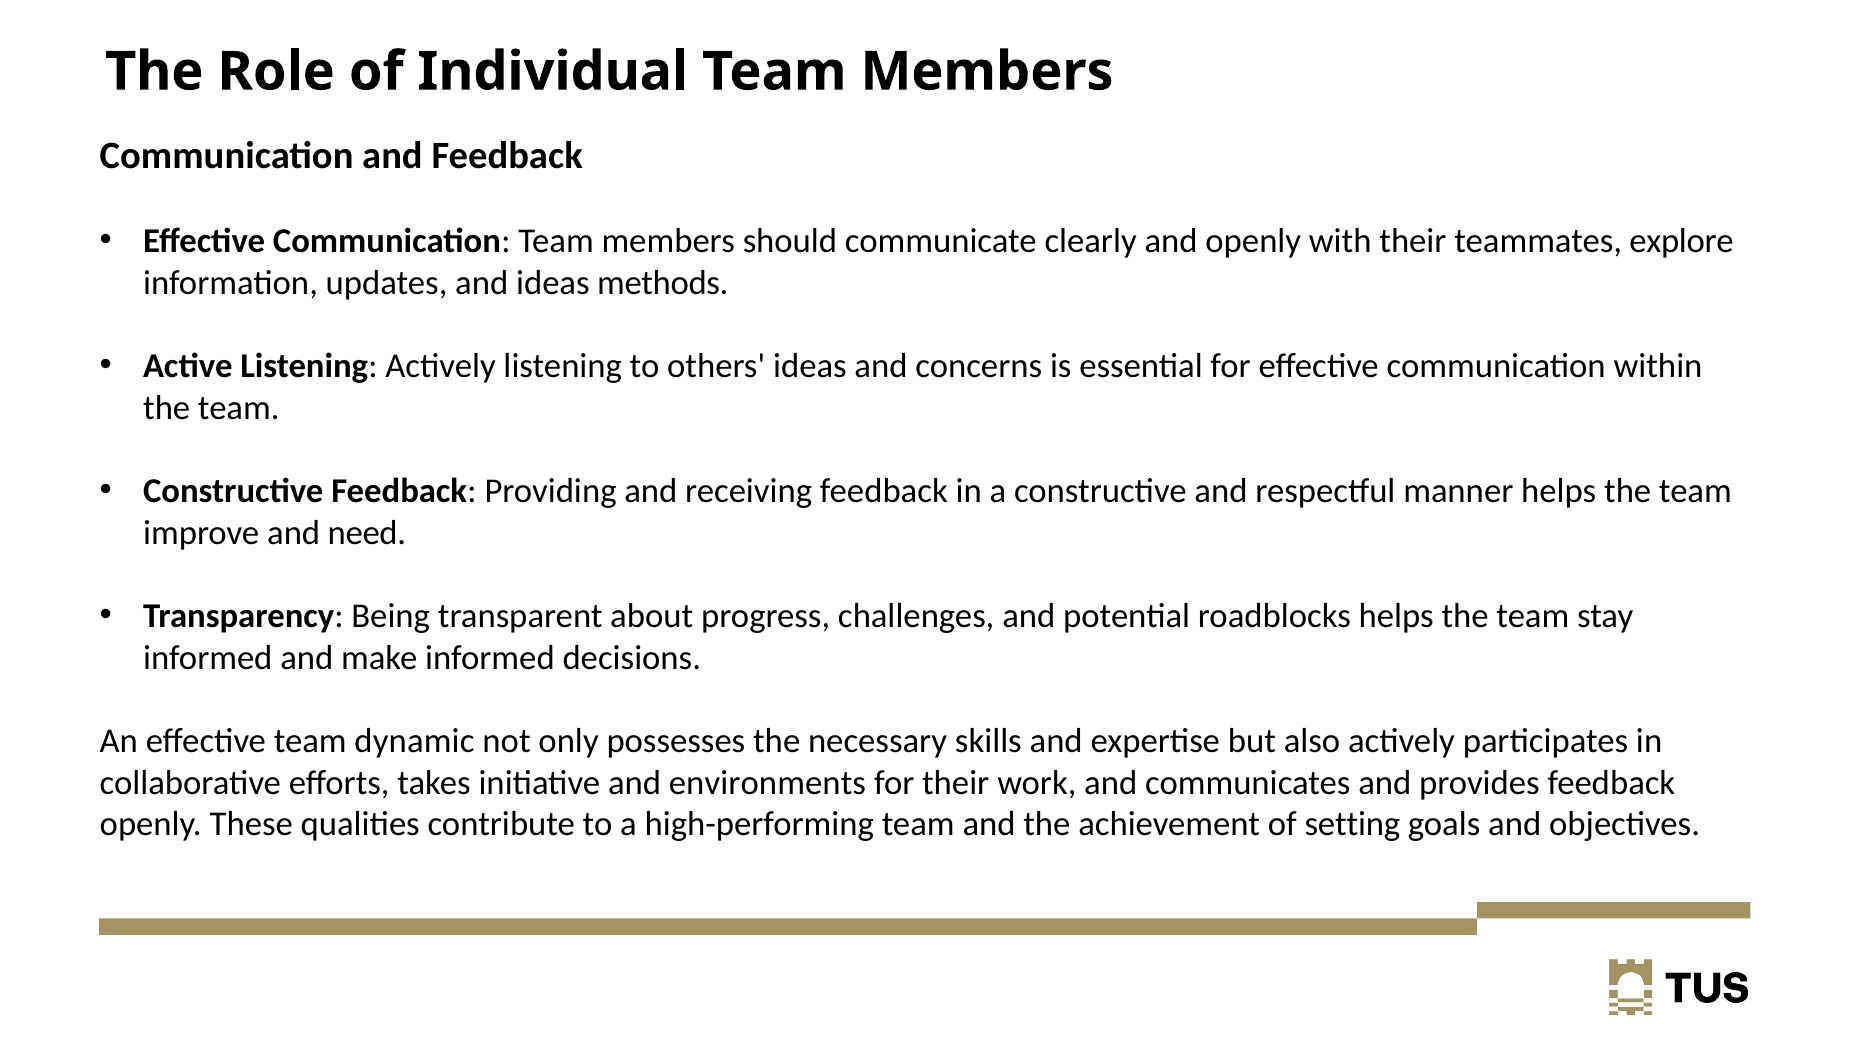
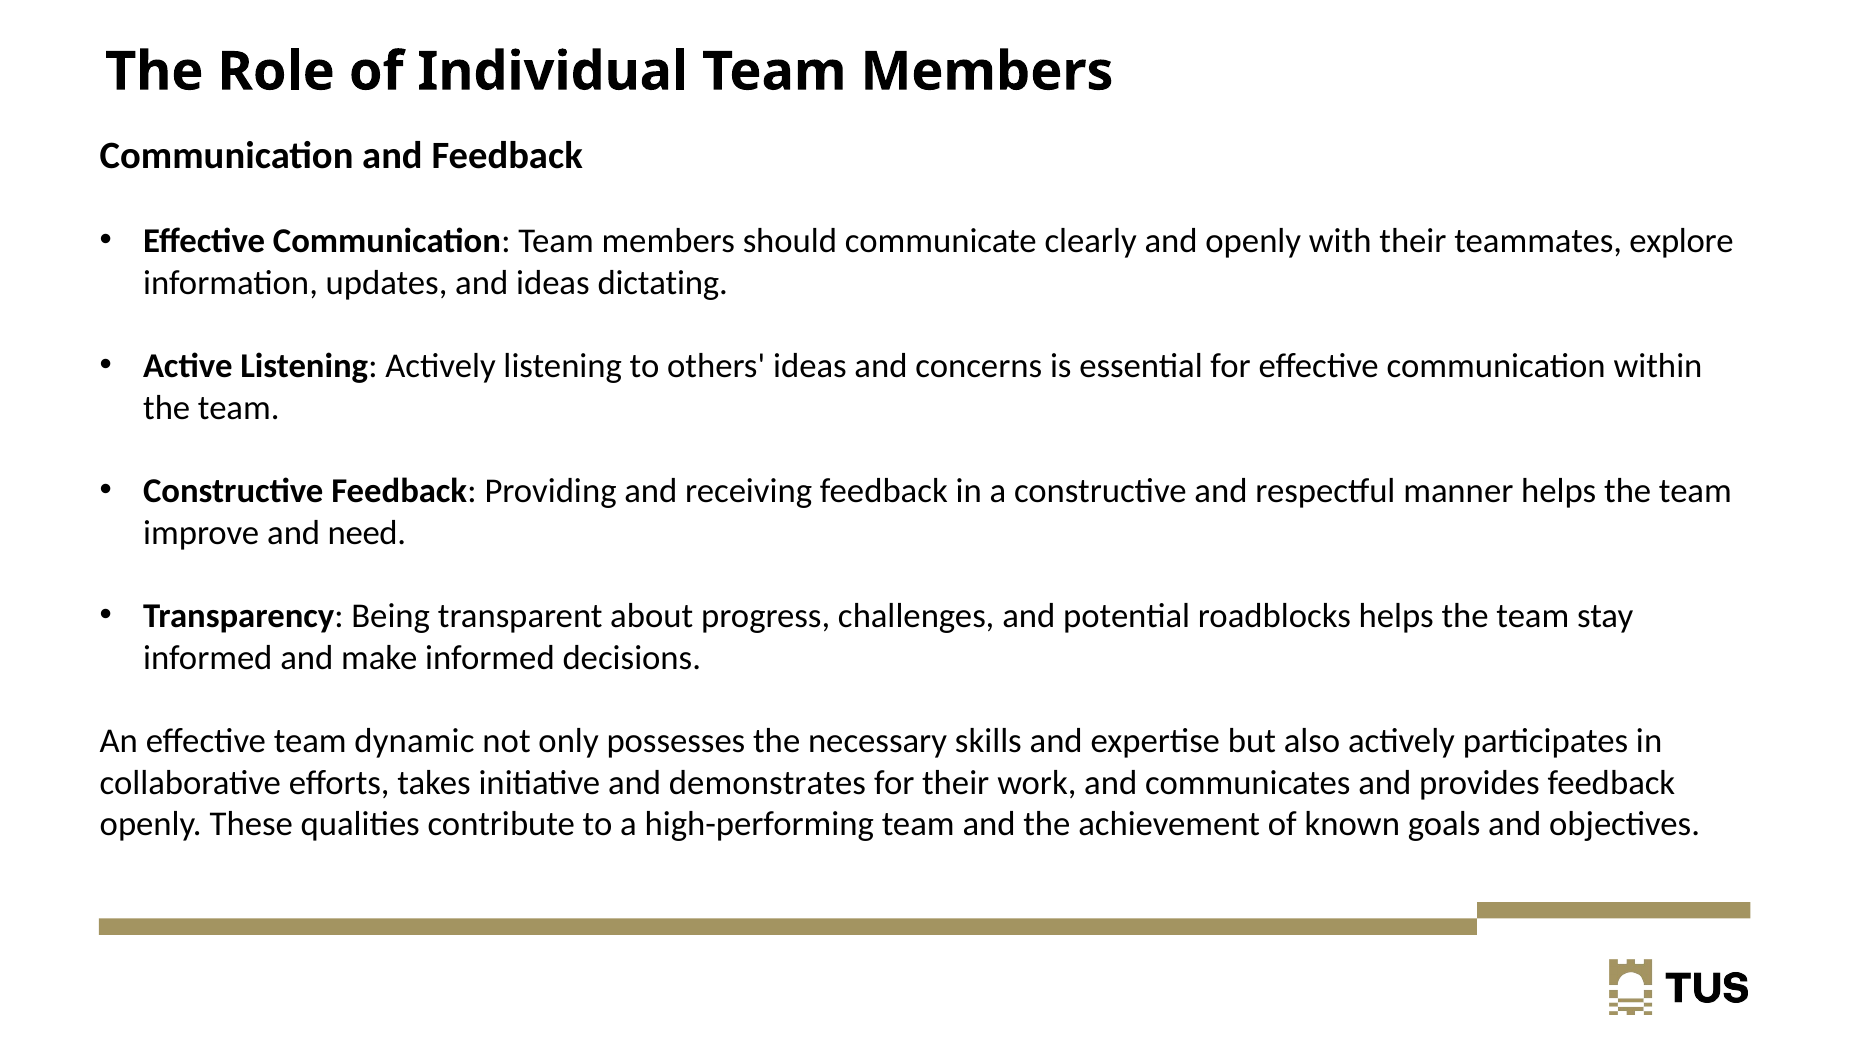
methods: methods -> dictating
environments: environments -> demonstrates
setting: setting -> known
